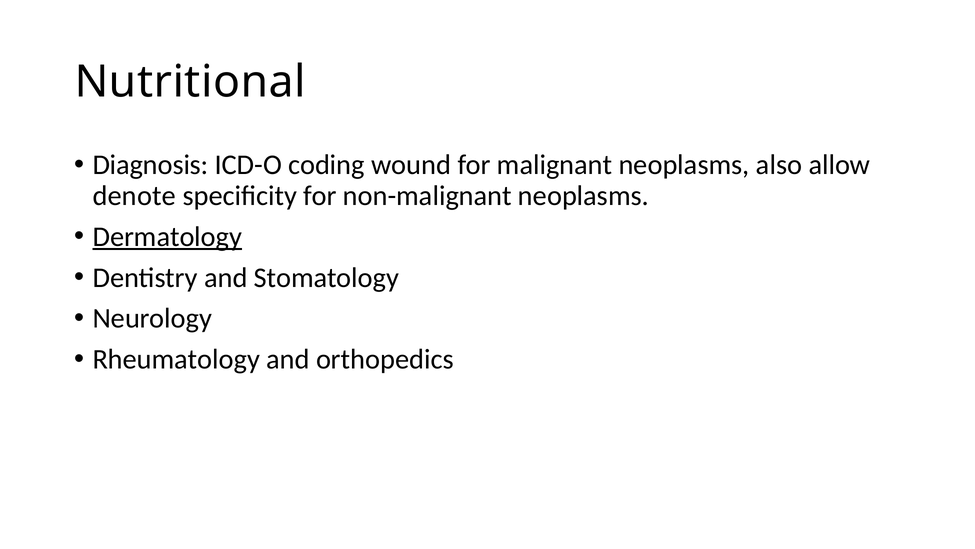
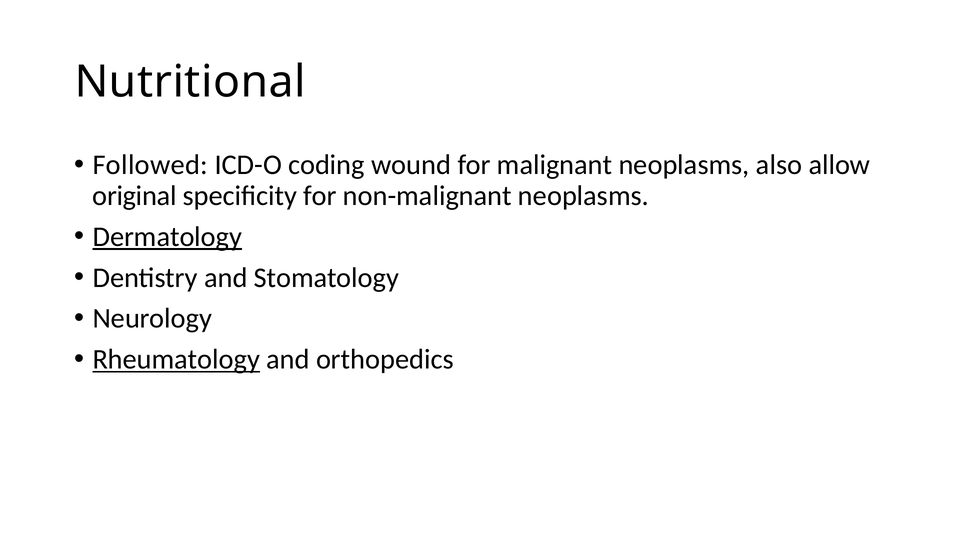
Diagnosis: Diagnosis -> Followed
denote: denote -> original
Rheumatology underline: none -> present
